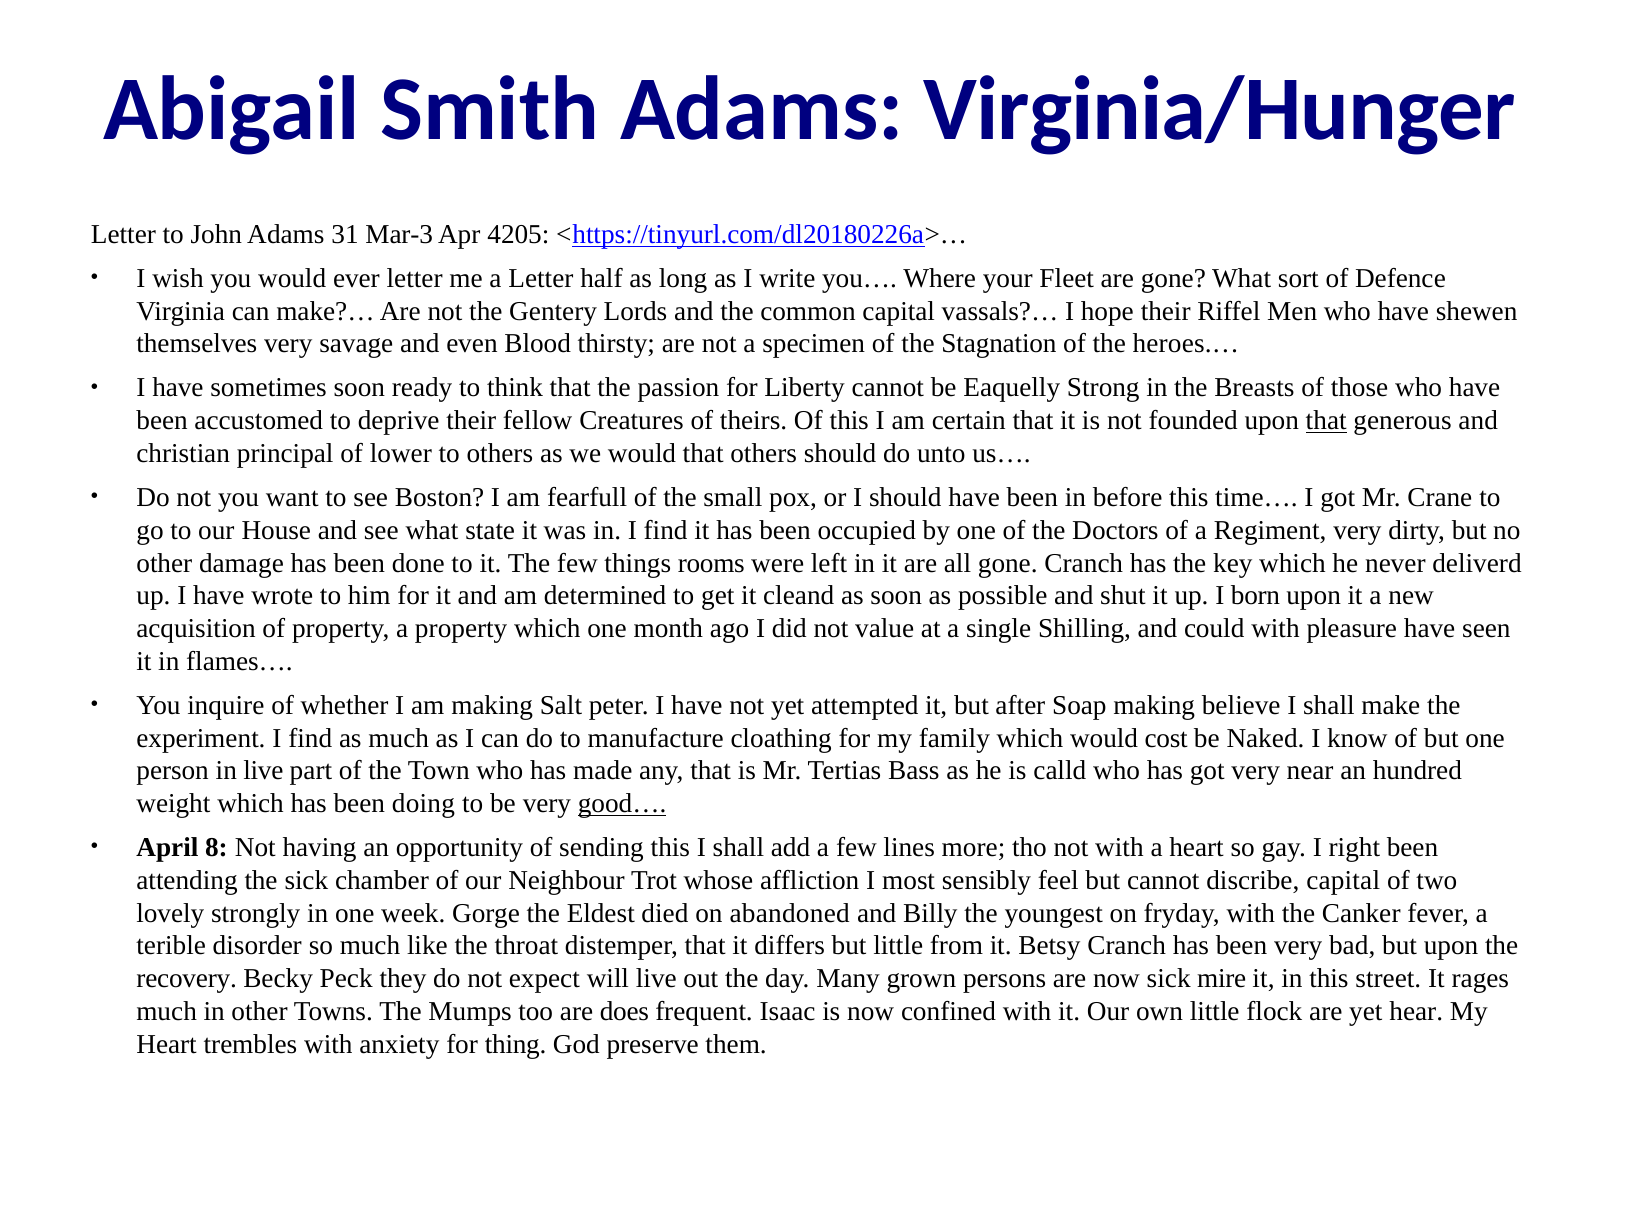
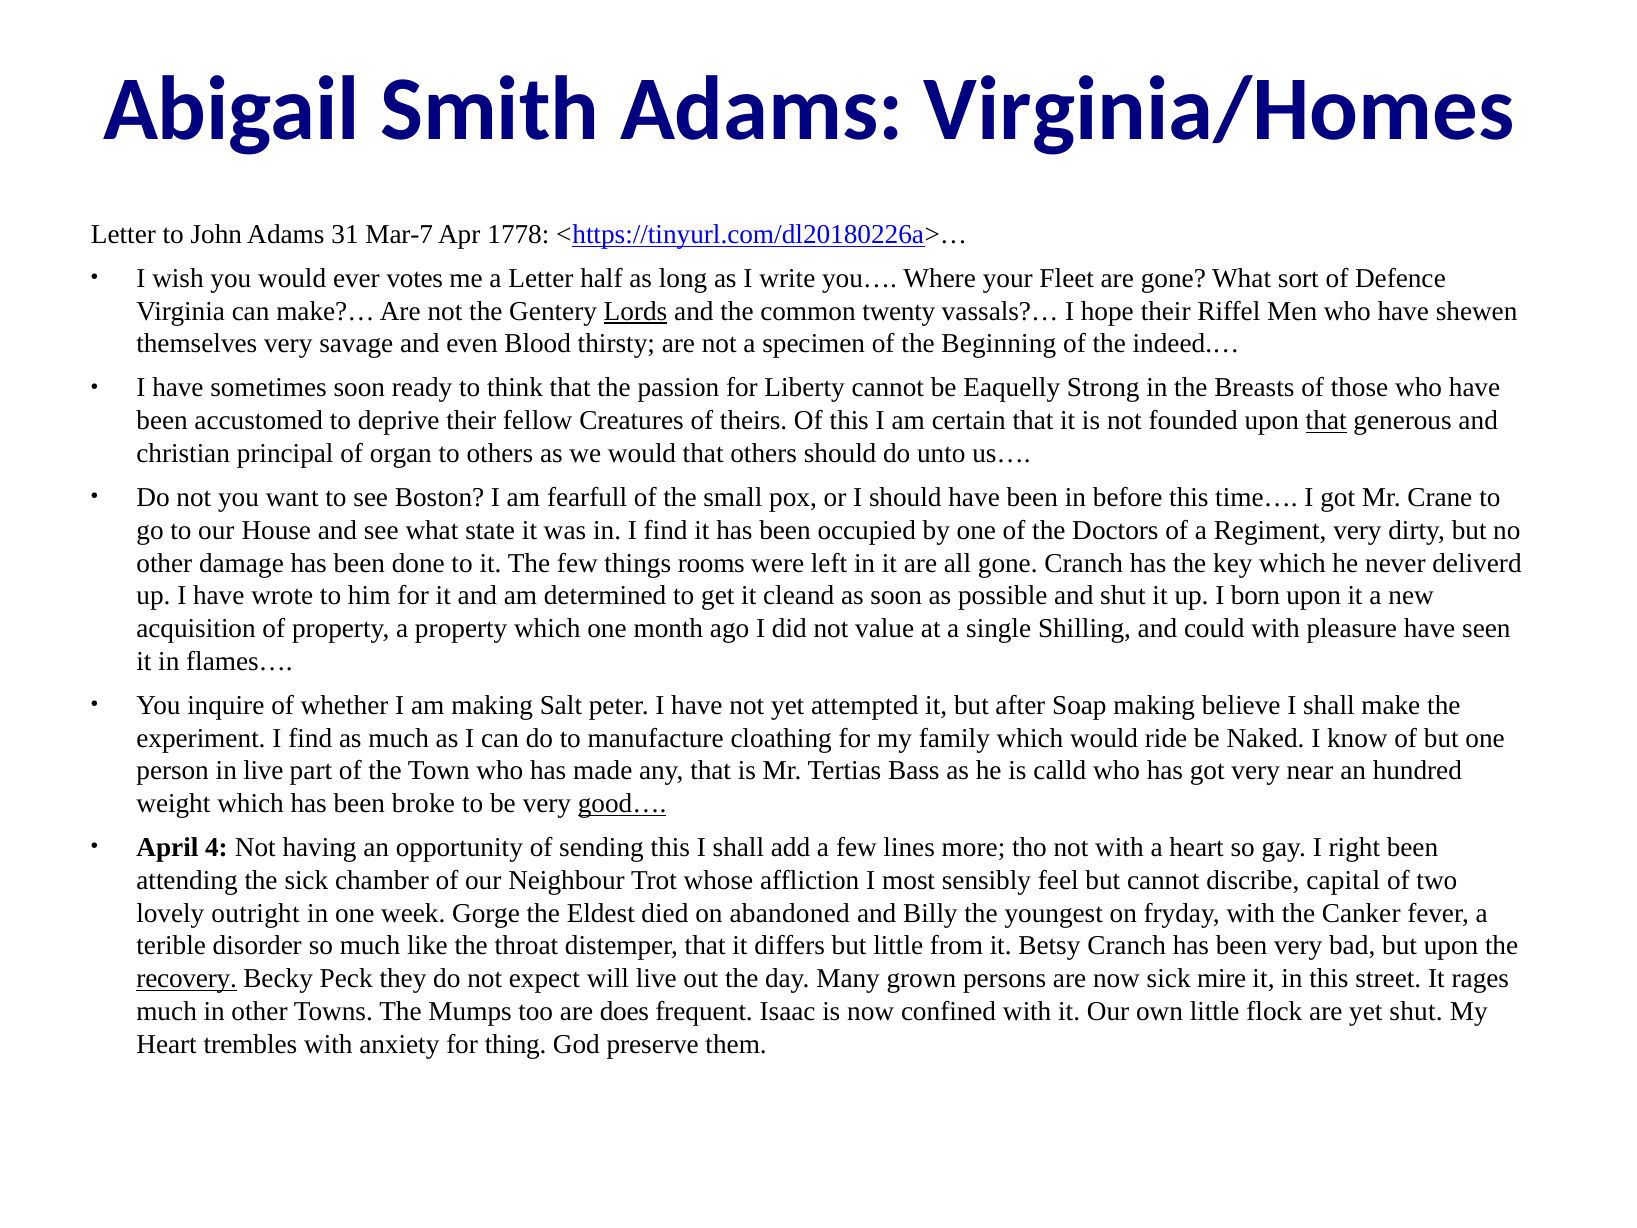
Virginia/Hunger: Virginia/Hunger -> Virginia/Homes
Mar-3: Mar-3 -> Mar-7
4205: 4205 -> 1778
ever letter: letter -> votes
Lords underline: none -> present
common capital: capital -> twenty
Stagnation: Stagnation -> Beginning
heroes.…: heroes.… -> indeed.…
lower: lower -> organ
cost: cost -> ride
doing: doing -> broke
8: 8 -> 4
strongly: strongly -> outright
recovery underline: none -> present
yet hear: hear -> shut
